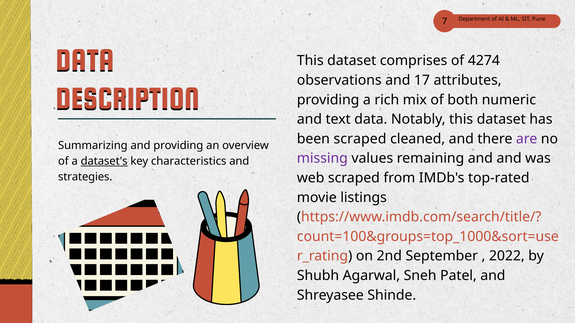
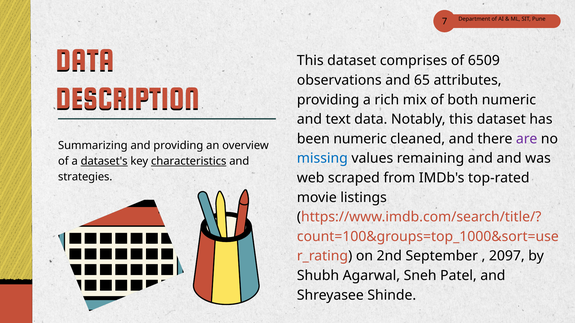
4274: 4274 -> 6509
17: 17 -> 65
been scraped: scraped -> numeric
missing colour: purple -> blue
characteristics underline: none -> present
2022: 2022 -> 2097
